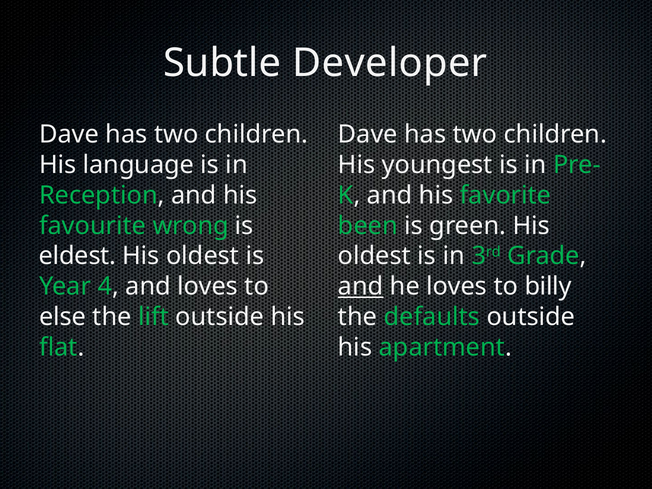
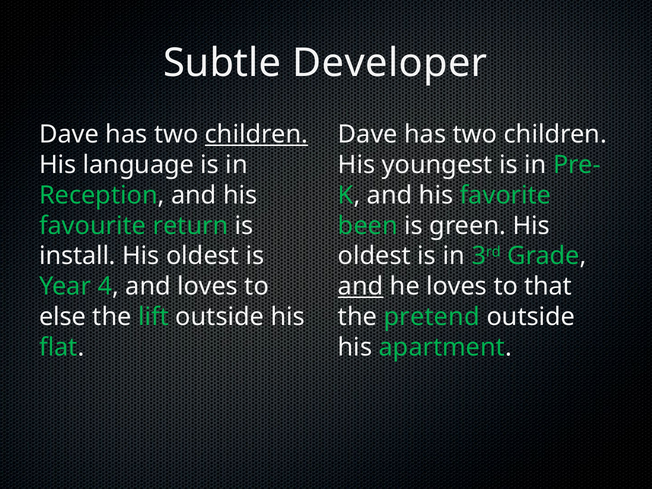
children at (257, 134) underline: none -> present
wrong: wrong -> return
eldest: eldest -> install
billy: billy -> that
defaults: defaults -> pretend
